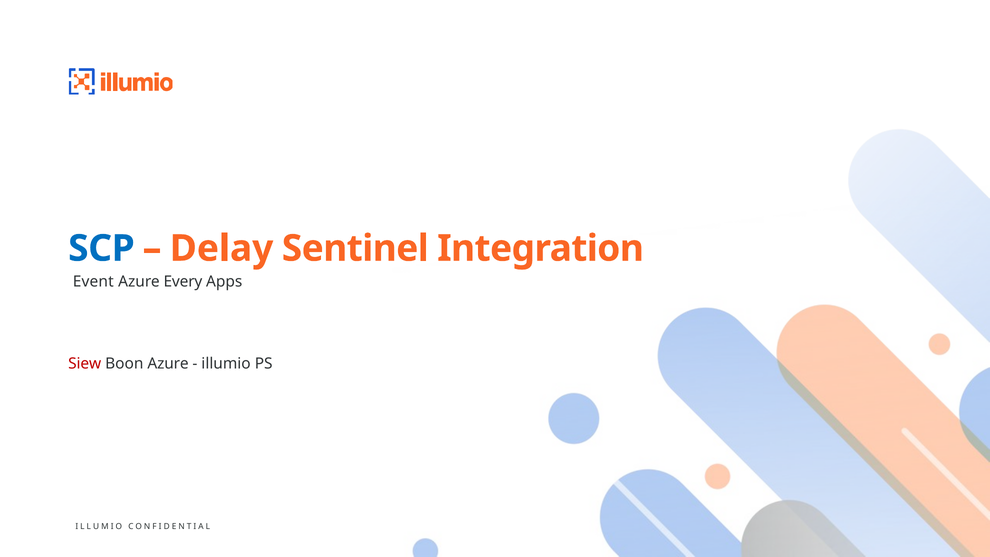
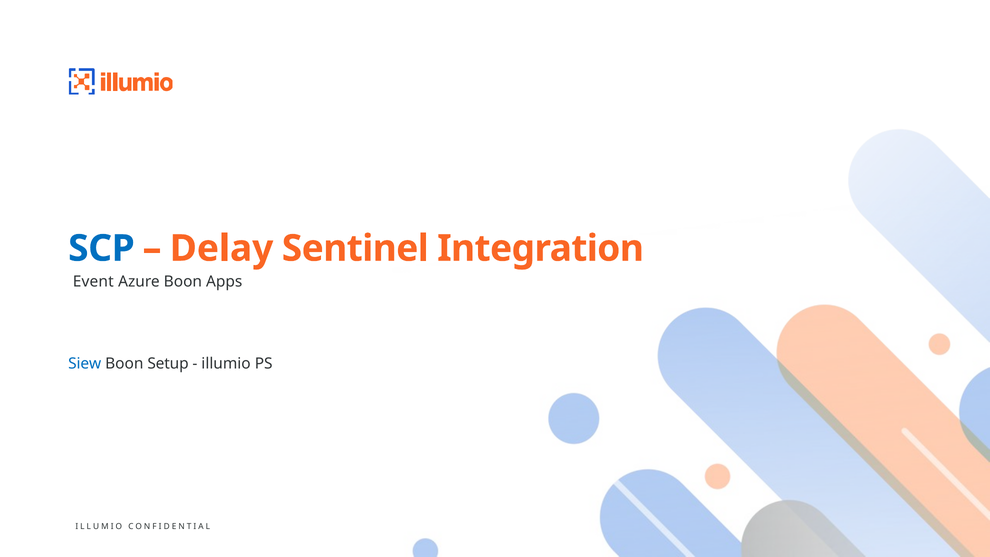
Azure Every: Every -> Boon
Siew colour: red -> blue
Boon Azure: Azure -> Setup
